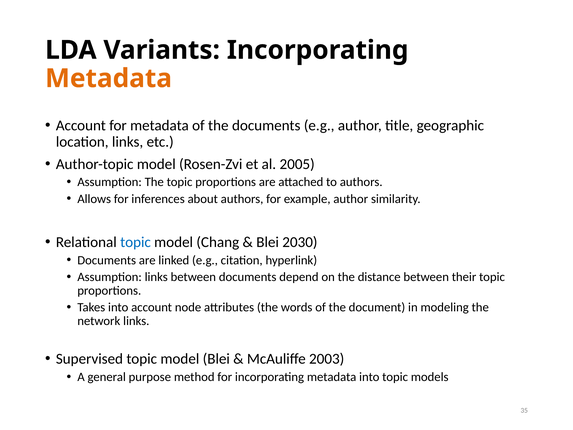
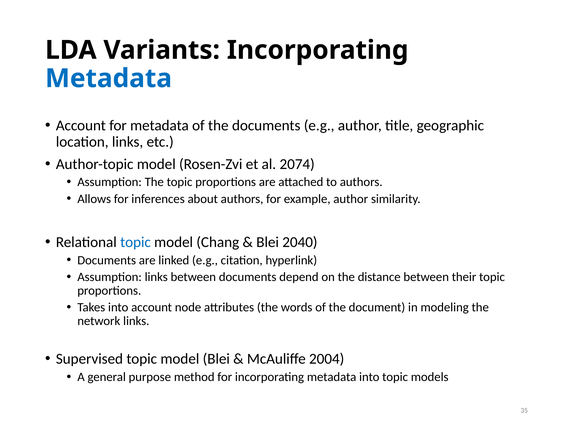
Metadata at (109, 78) colour: orange -> blue
2005: 2005 -> 2074
2030: 2030 -> 2040
2003: 2003 -> 2004
